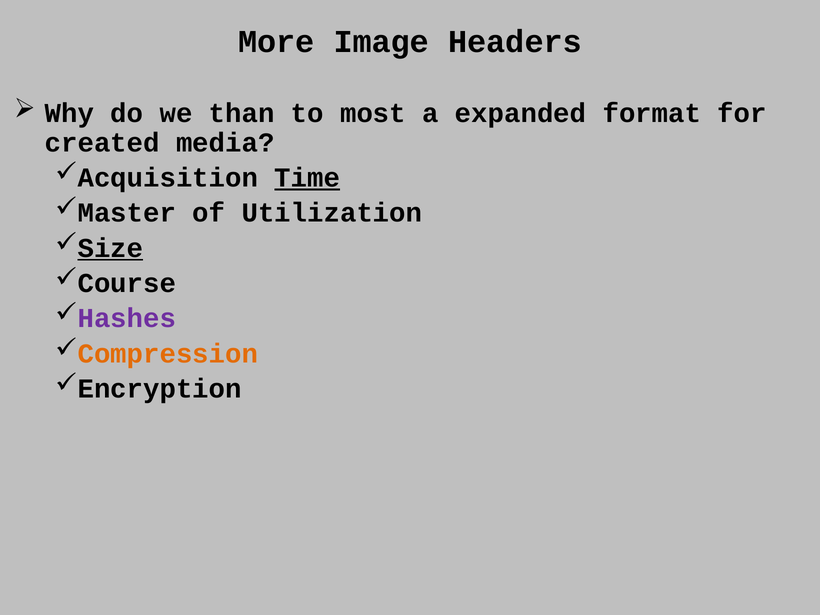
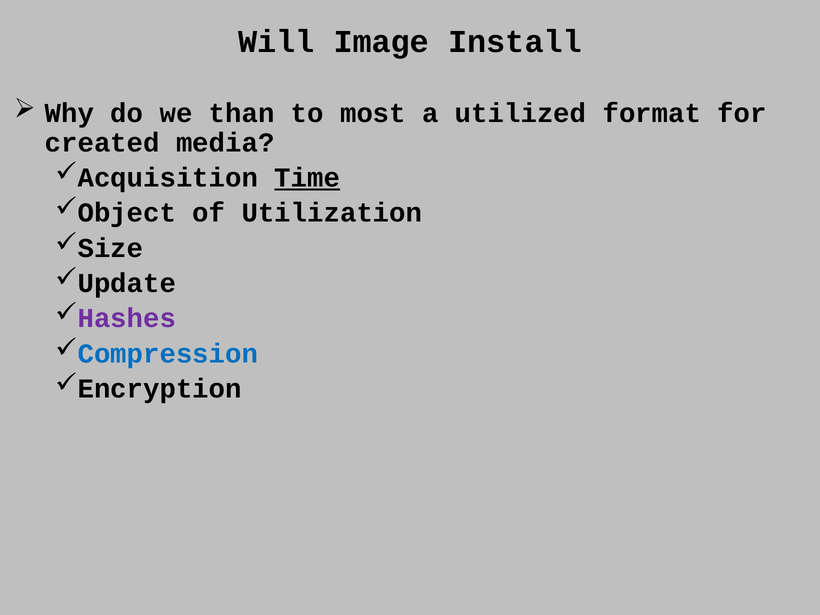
More: More -> Will
Headers: Headers -> Install
expanded: expanded -> utilized
Master: Master -> Object
Size underline: present -> none
Course: Course -> Update
Compression colour: orange -> blue
